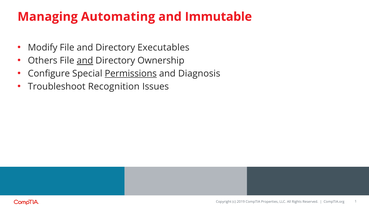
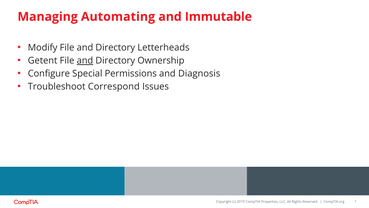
Executables: Executables -> Letterheads
Others: Others -> Getent
Permissions underline: present -> none
Recognition: Recognition -> Correspond
